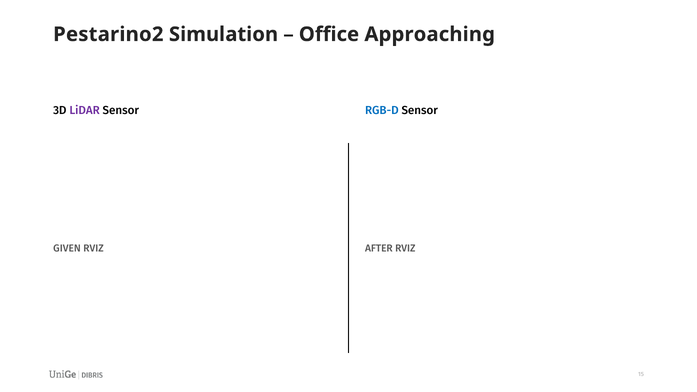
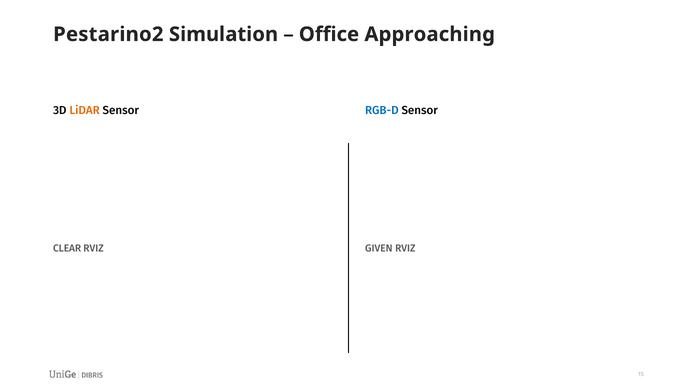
LiDAR colour: purple -> orange
GIVEN: GIVEN -> CLEAR
AFTER: AFTER -> GIVEN
